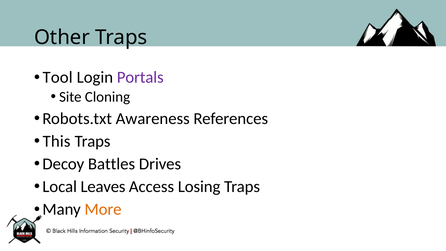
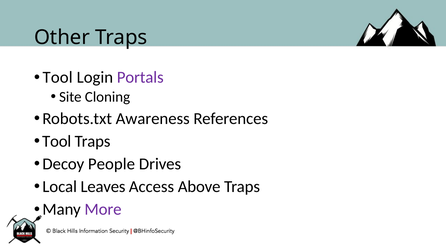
This at (57, 141): This -> Tool
Battles: Battles -> People
Losing: Losing -> Above
More colour: orange -> purple
